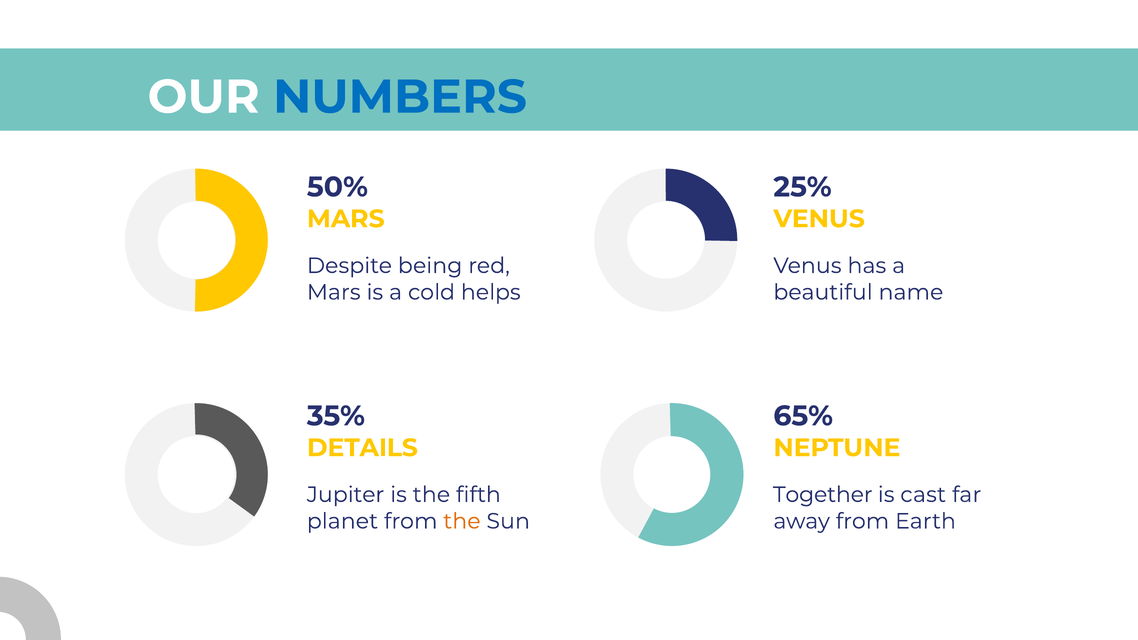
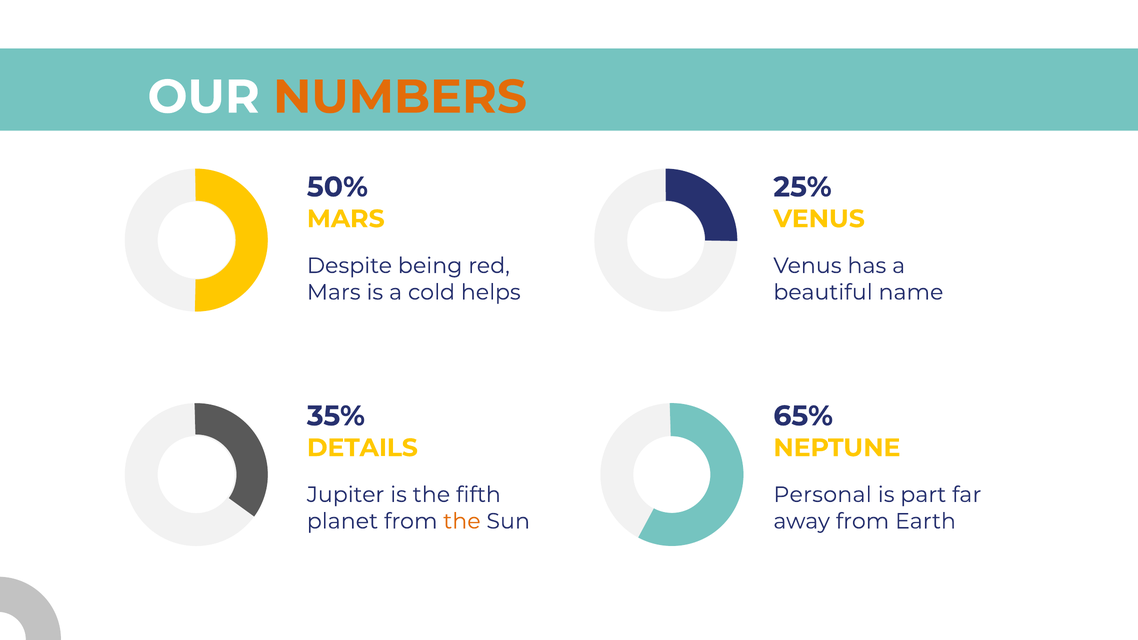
NUMBERS colour: blue -> orange
Together: Together -> Personal
cast: cast -> part
